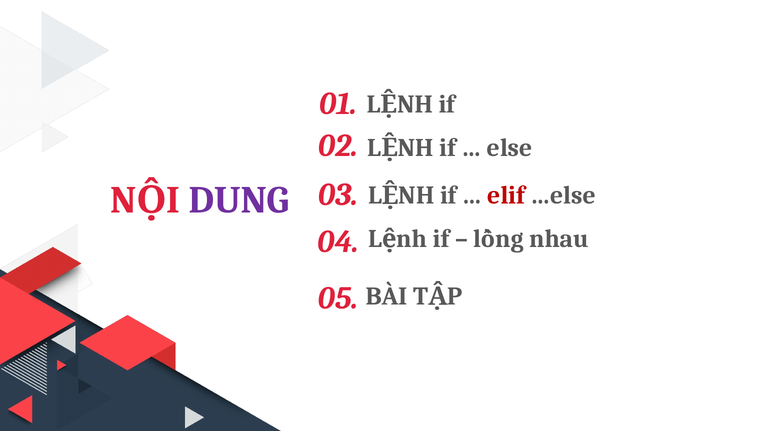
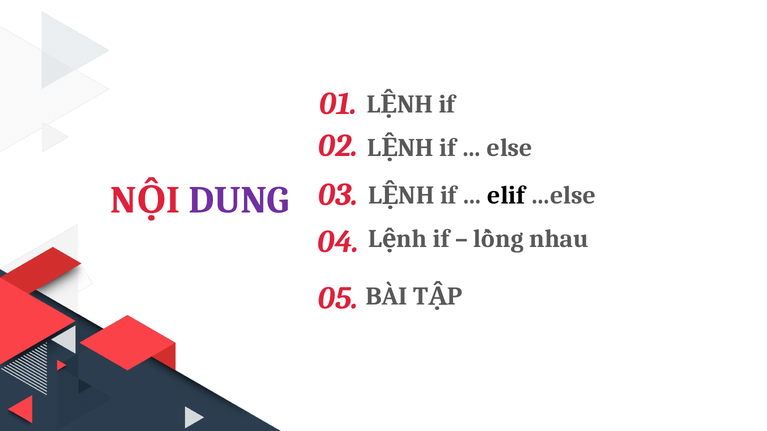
elif colour: red -> black
